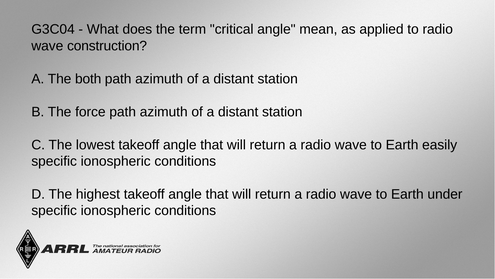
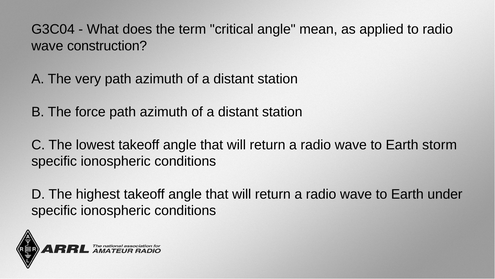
both: both -> very
easily: easily -> storm
